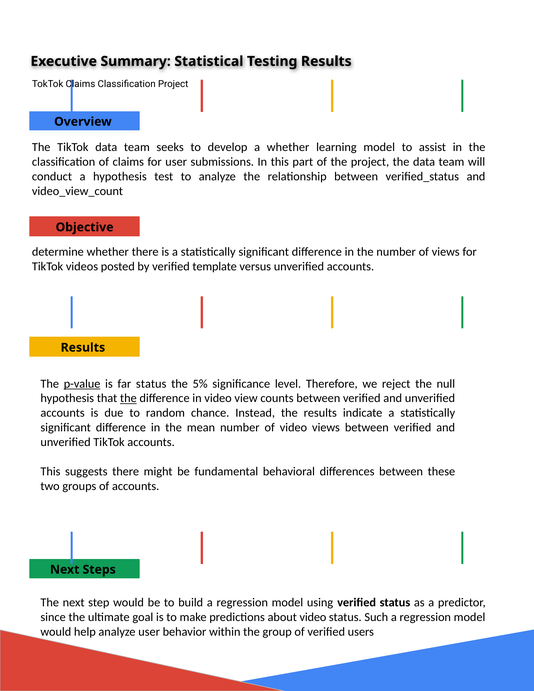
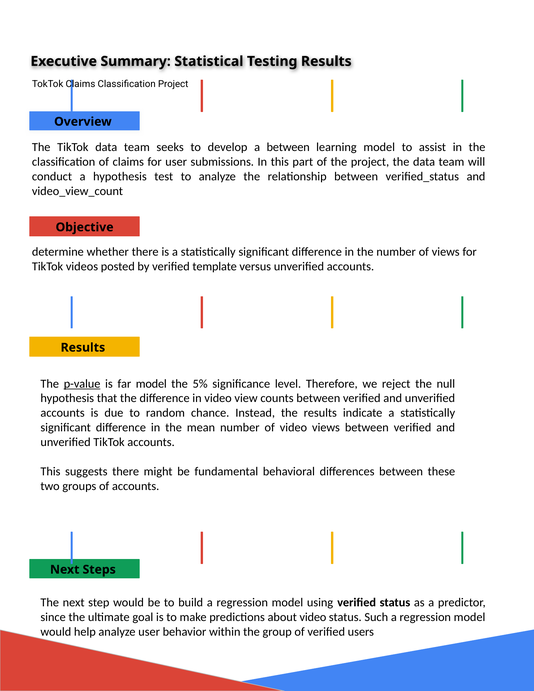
a whether: whether -> between
far status: status -> model
the at (128, 398) underline: present -> none
